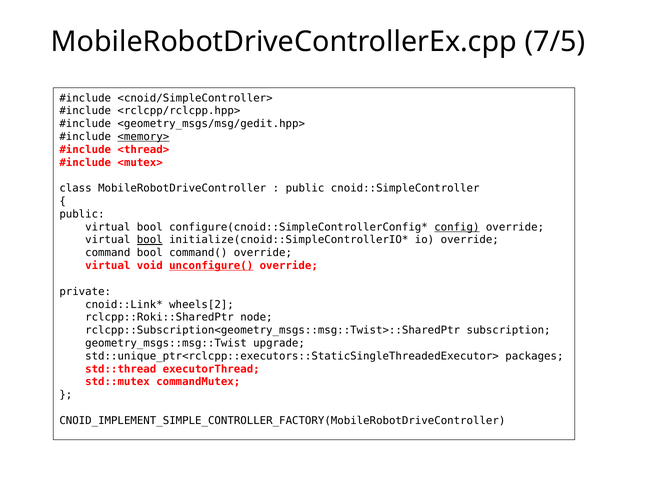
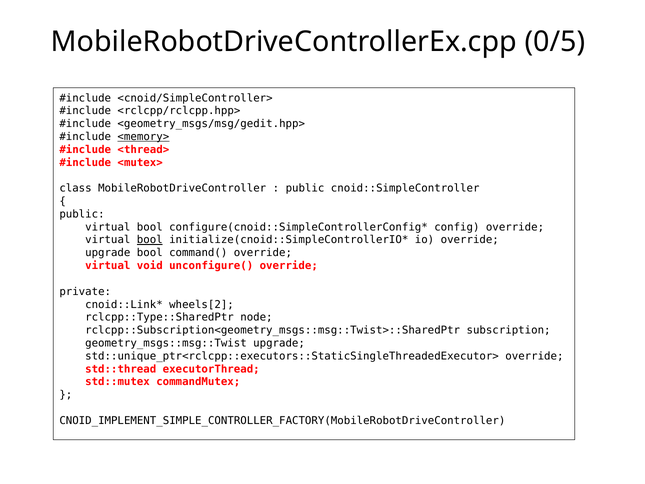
7/5: 7/5 -> 0/5
config underline: present -> none
command at (108, 253): command -> upgrade
unconfigure( underline: present -> none
rclcpp::Roki::SharedPtr: rclcpp::Roki::SharedPtr -> rclcpp::Type::SharedPtr
std::unique_ptr<rclcpp::executors::StaticSingleThreadedExecutor> packages: packages -> override
